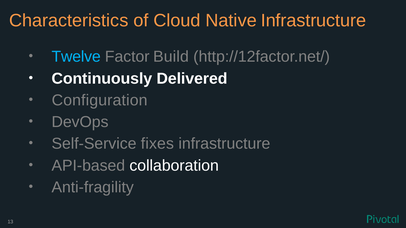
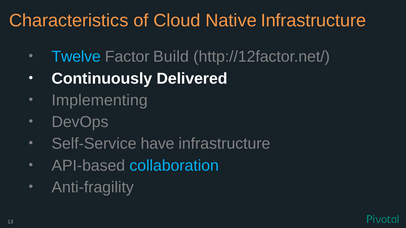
Configuration: Configuration -> Implementing
fixes: fixes -> have
collaboration colour: white -> light blue
